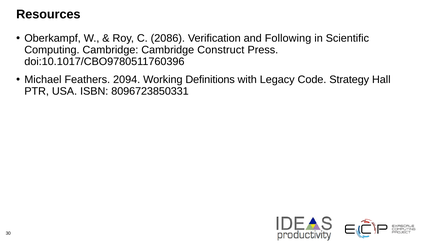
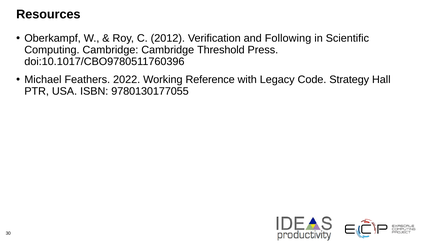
2086: 2086 -> 2012
Construct: Construct -> Threshold
2094: 2094 -> 2022
Definitions: Definitions -> Reference
8096723850331: 8096723850331 -> 9780130177055
